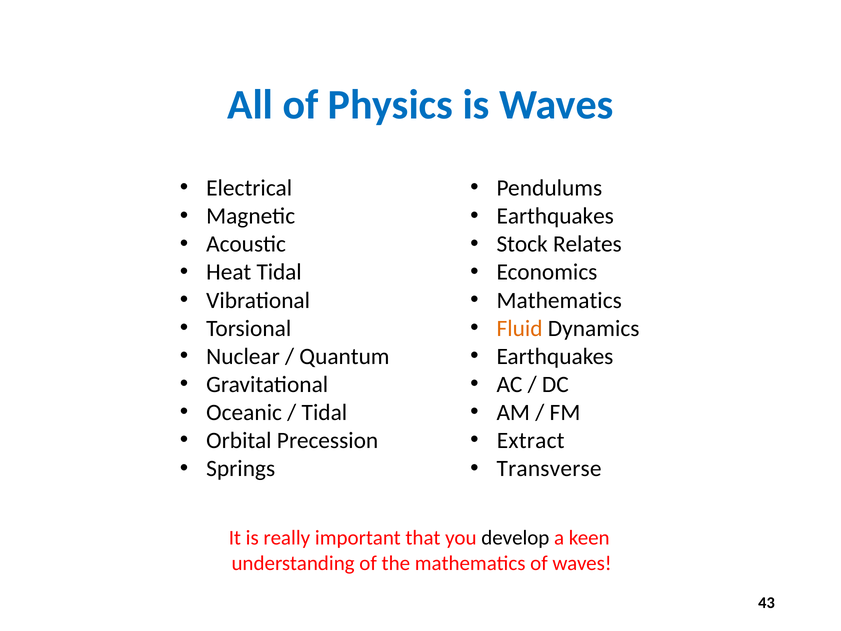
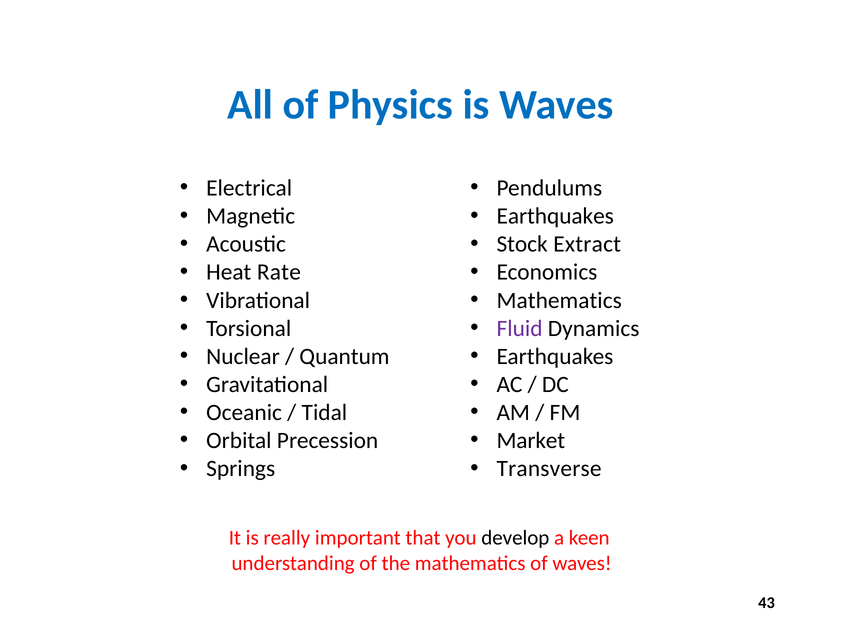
Relates: Relates -> Extract
Heat Tidal: Tidal -> Rate
Fluid colour: orange -> purple
Extract: Extract -> Market
